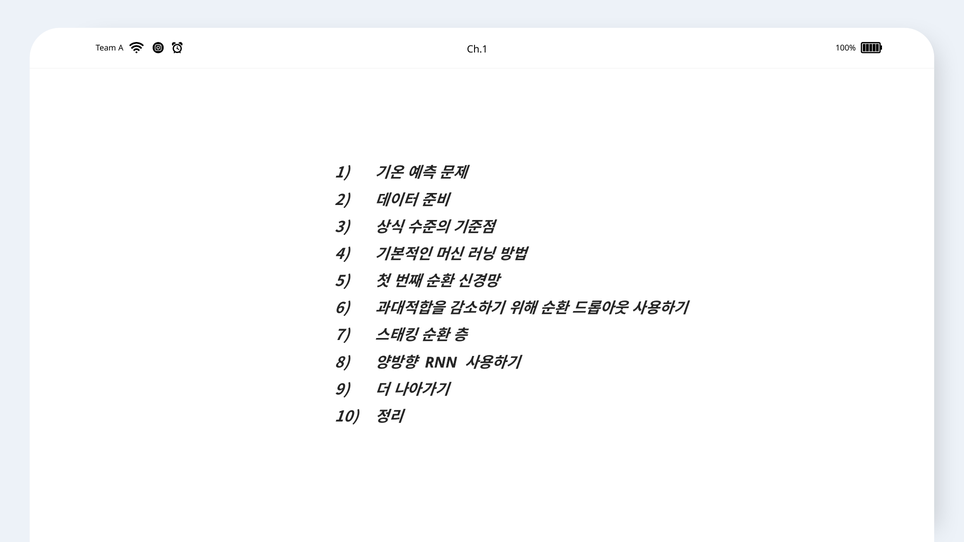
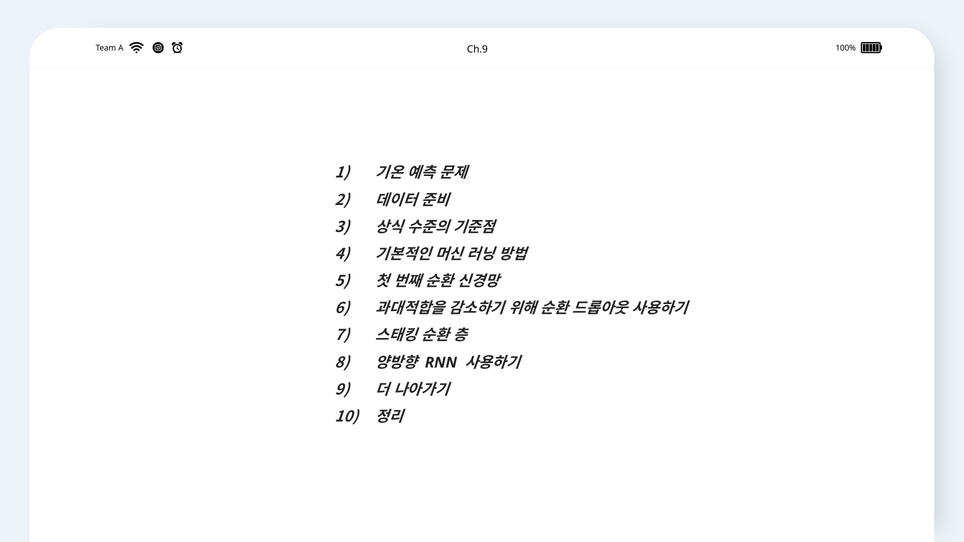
Ch.1: Ch.1 -> Ch.9
